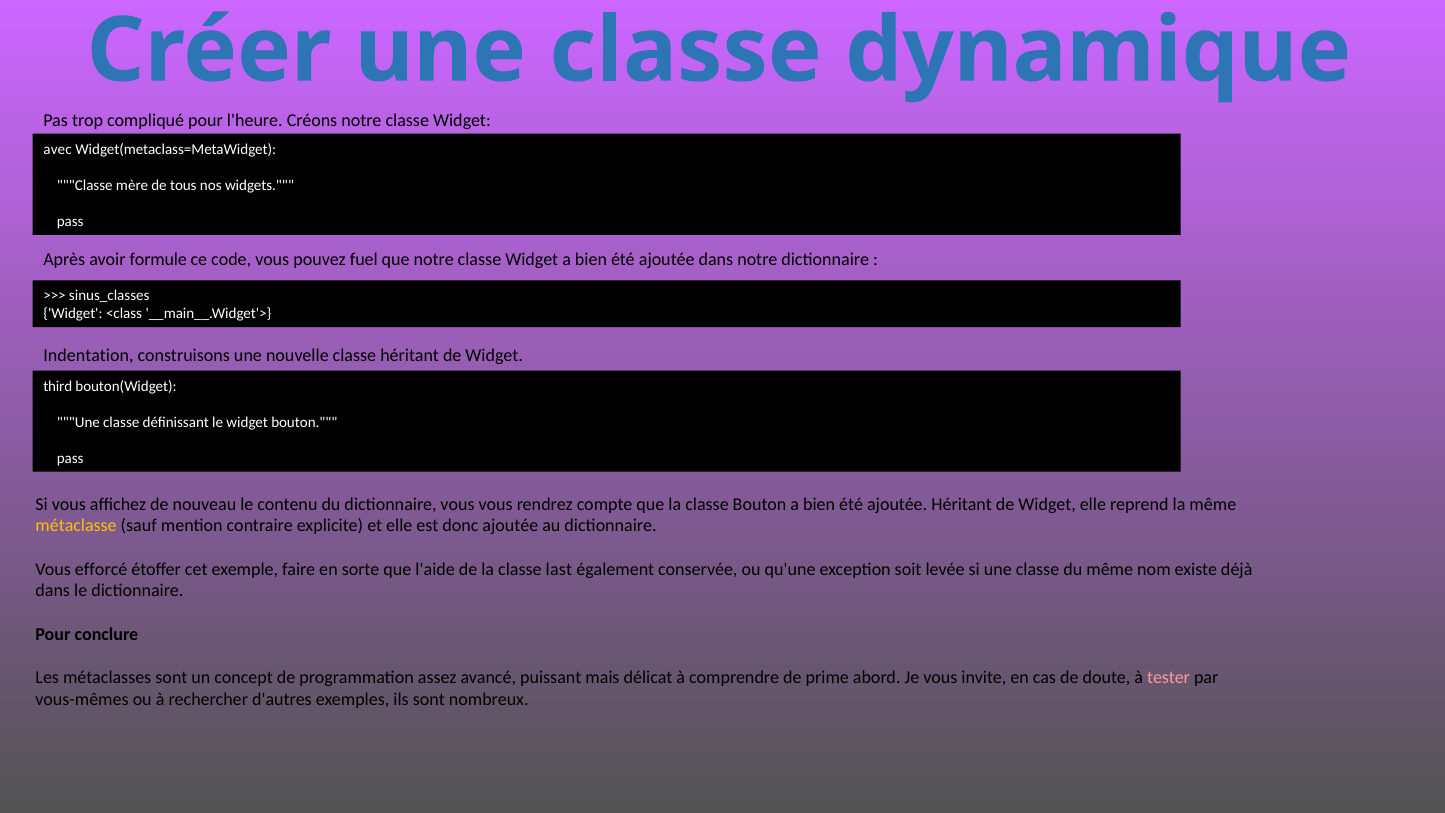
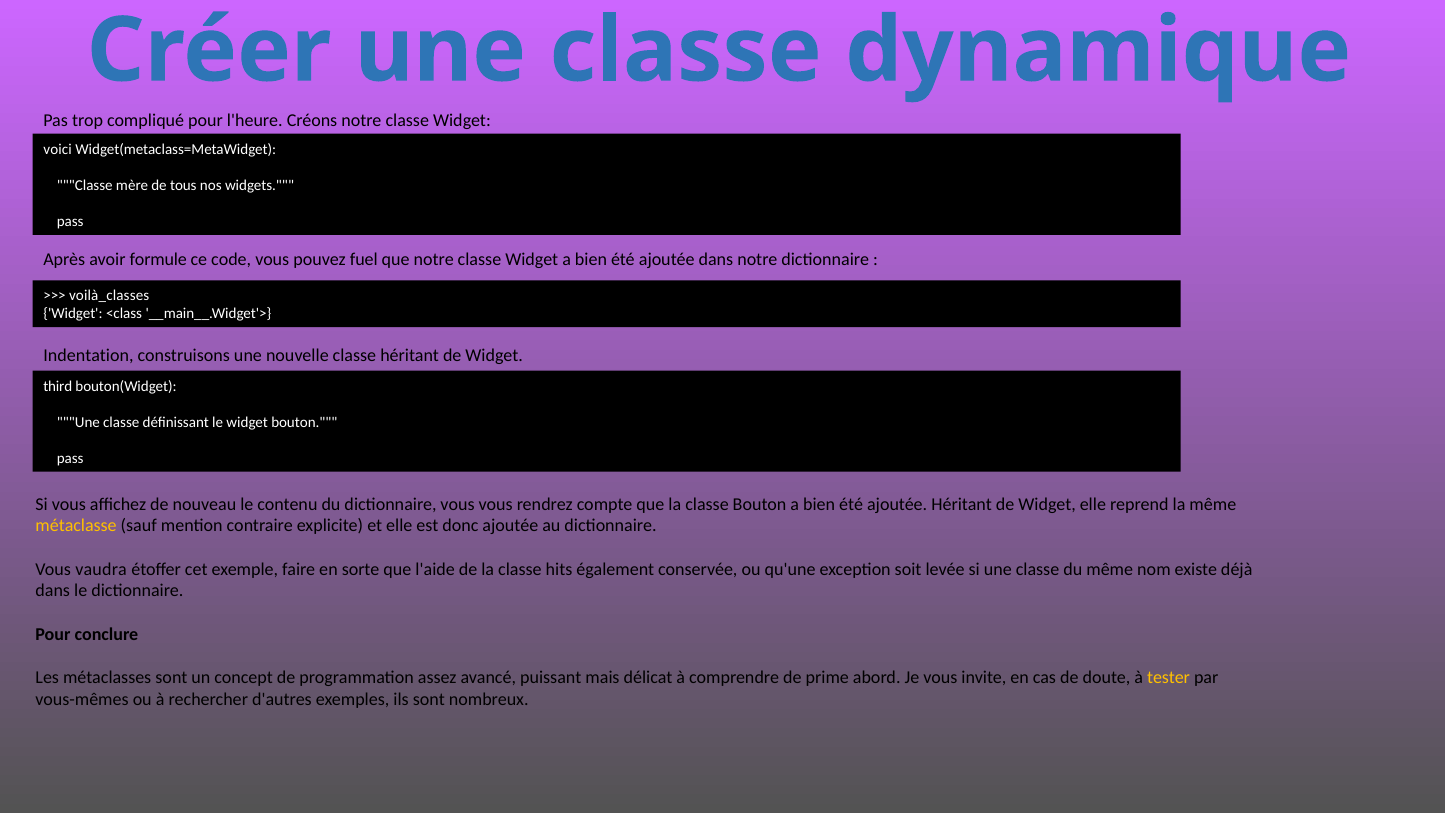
avec: avec -> voici
sinus_classes: sinus_classes -> voilà_classes
efforcé: efforcé -> vaudra
last: last -> hits
tester colour: pink -> yellow
